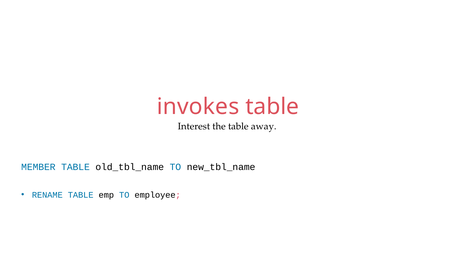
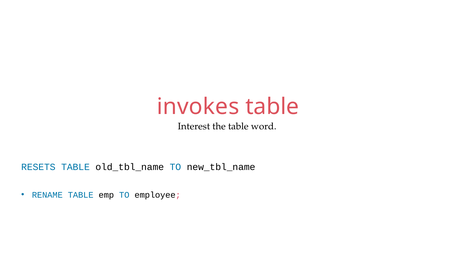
away: away -> word
MEMBER: MEMBER -> RESETS
